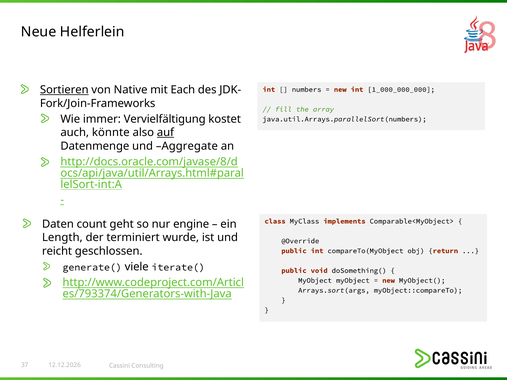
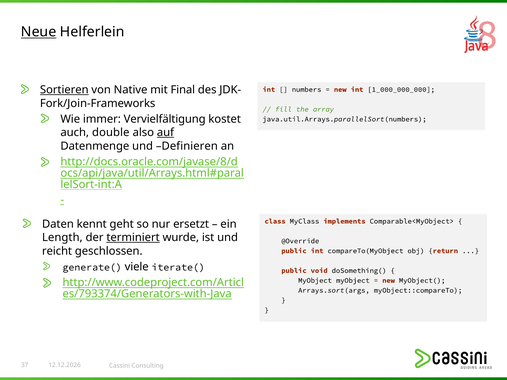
Neue underline: none -> present
Each: Each -> Final
könnte: könnte -> double
Aggregate: Aggregate -> Definieren
count: count -> kennt
engine: engine -> ersetzt
terminiert underline: none -> present
